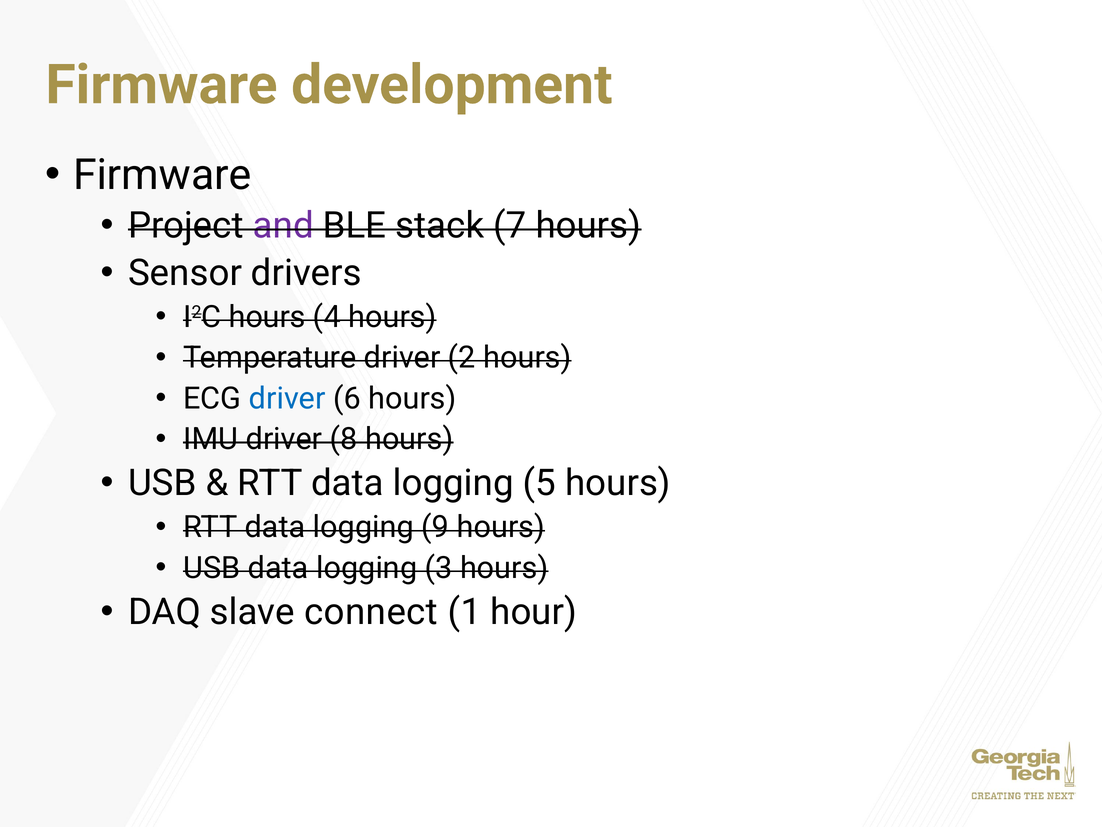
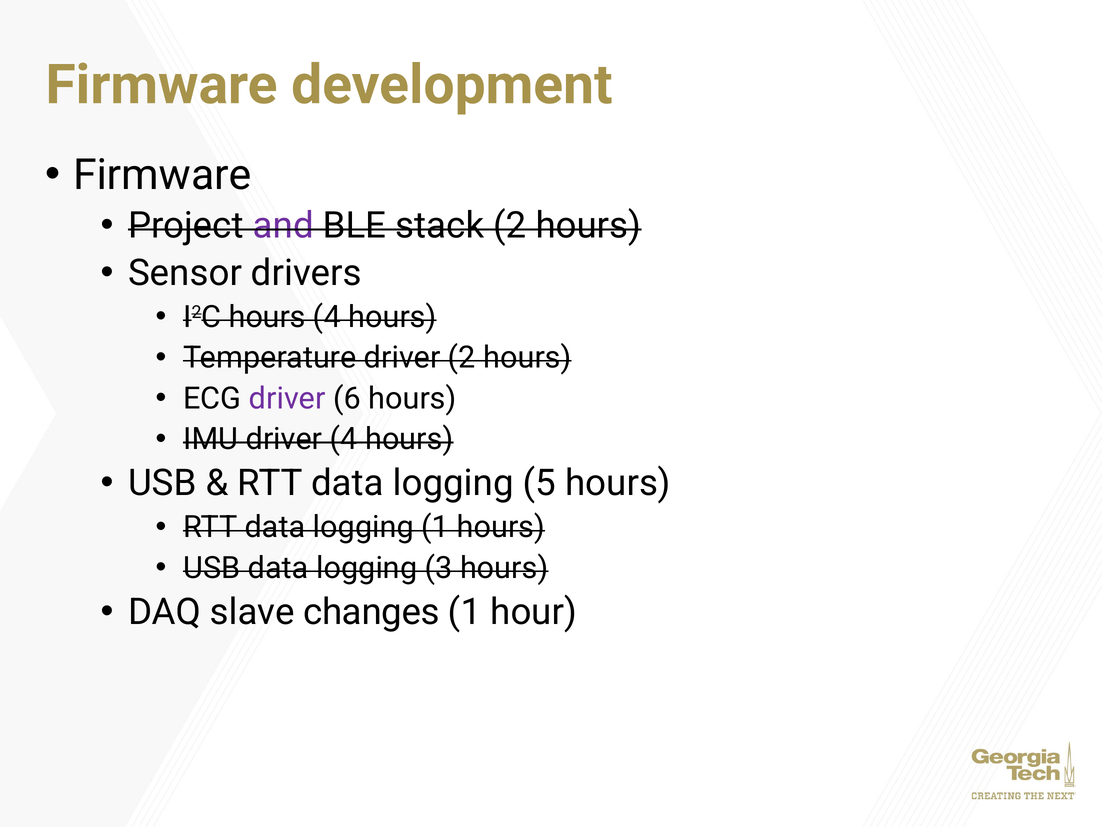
stack 7: 7 -> 2
driver at (287, 398) colour: blue -> purple
driver 8: 8 -> 4
logging 9: 9 -> 1
connect: connect -> changes
